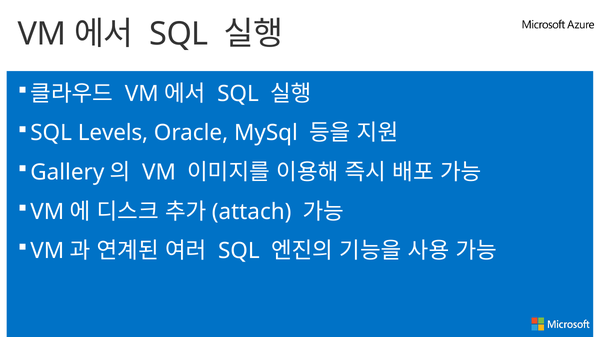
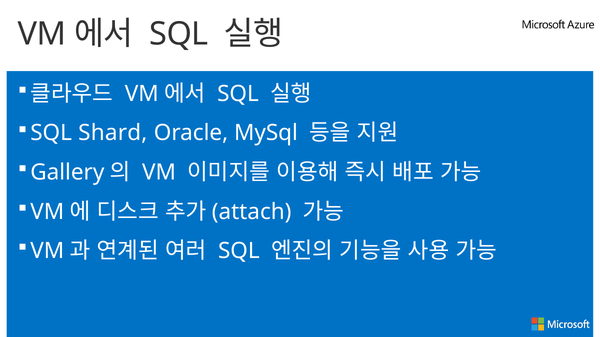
Levels: Levels -> Shard
